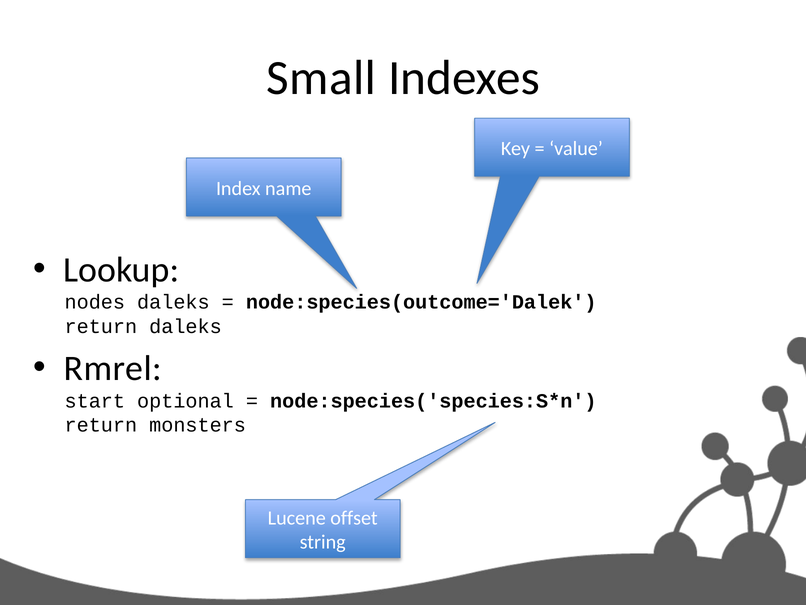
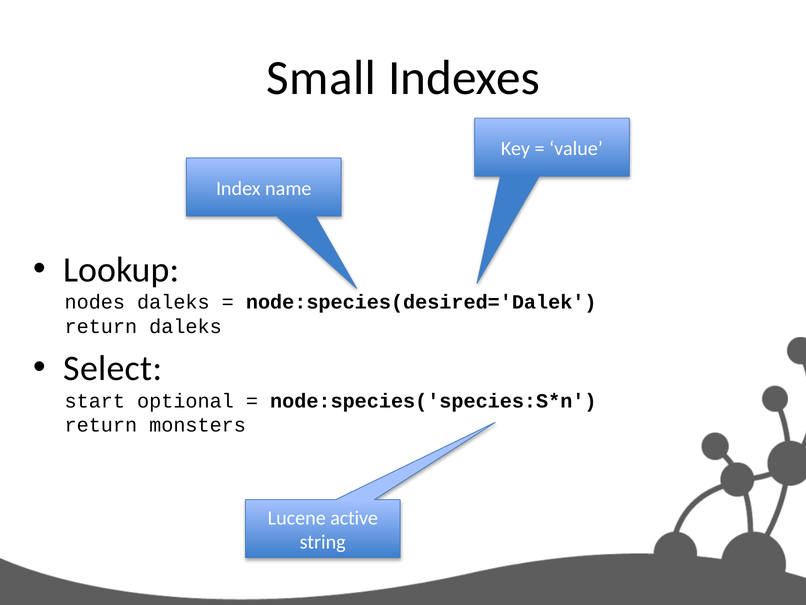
node:species(outcome='Dalek: node:species(outcome='Dalek -> node:species(desired='Dalek
Rmrel: Rmrel -> Select
offset: offset -> active
